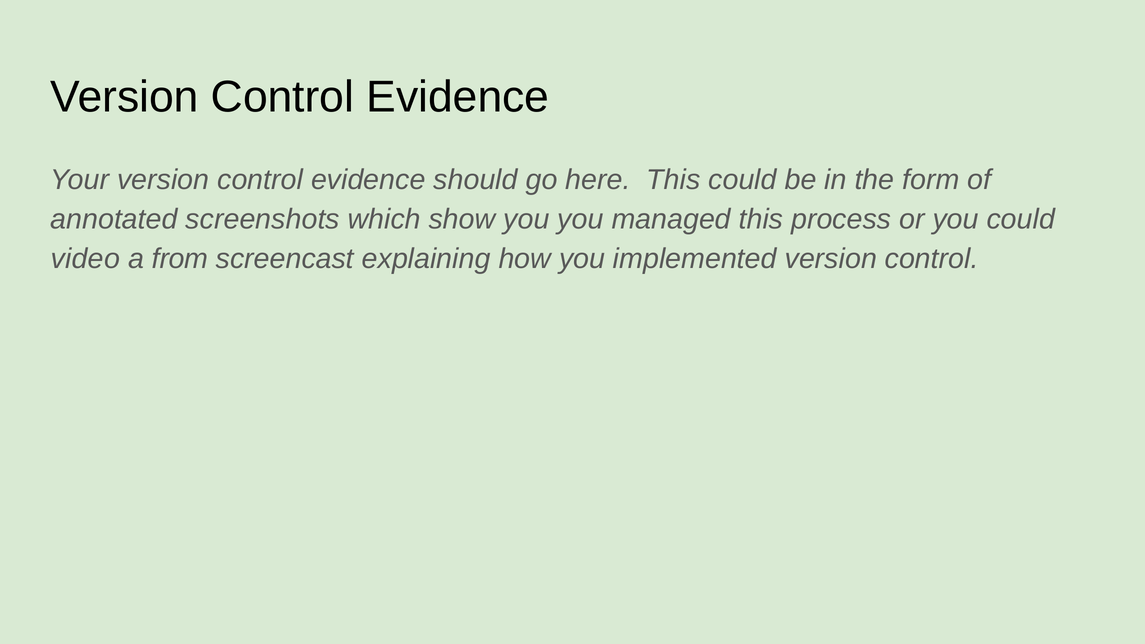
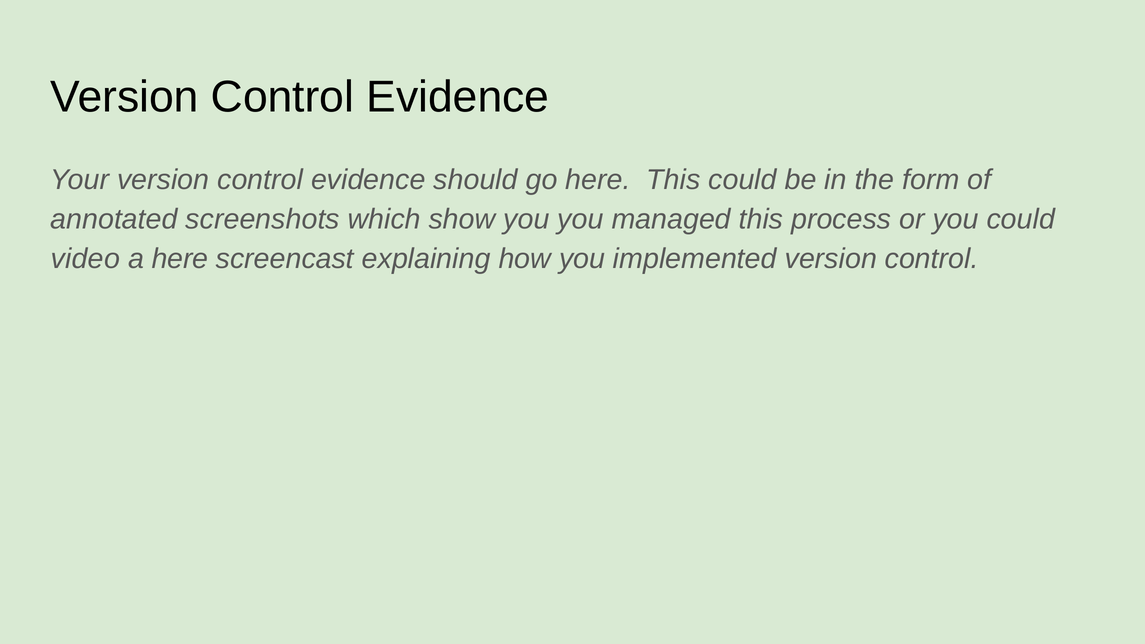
a from: from -> here
